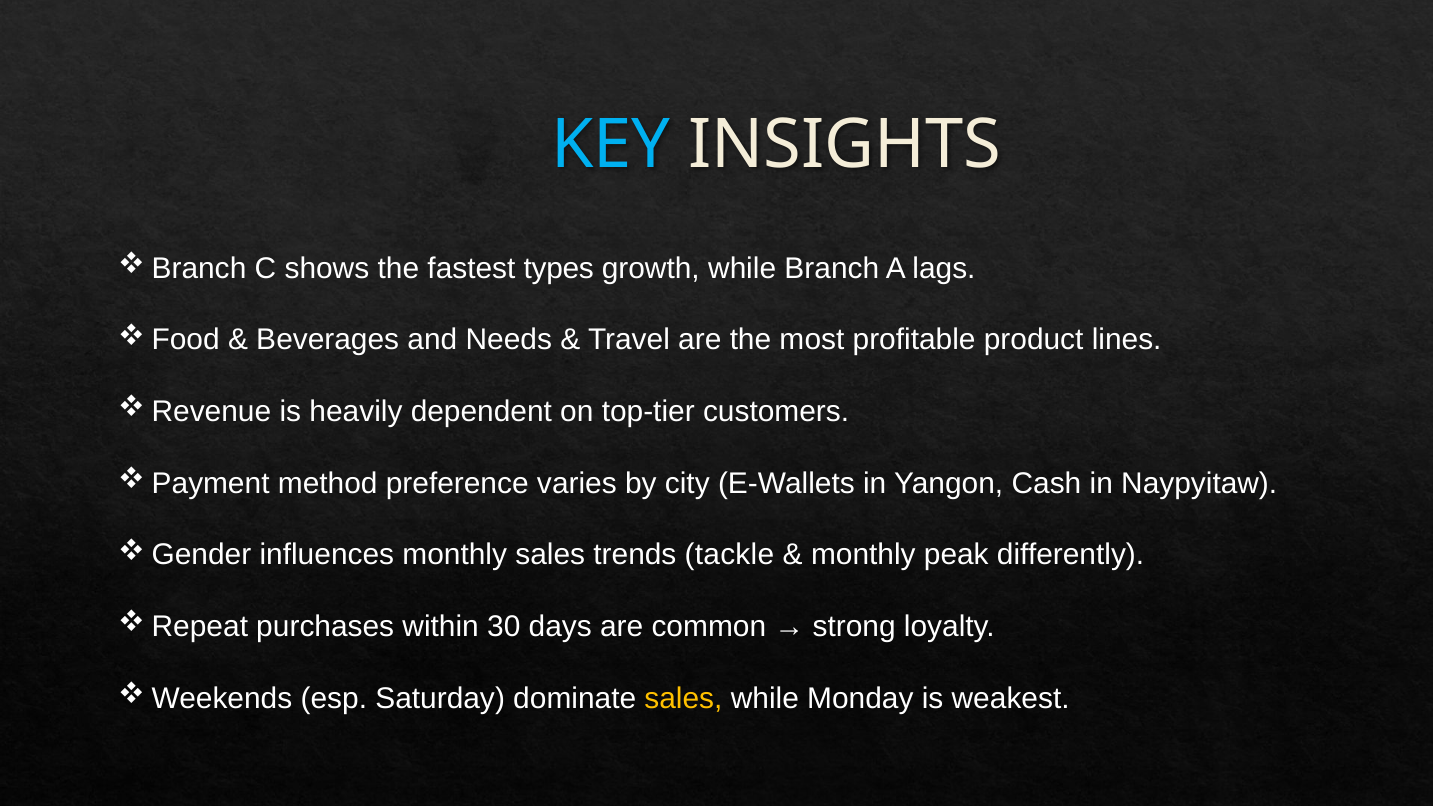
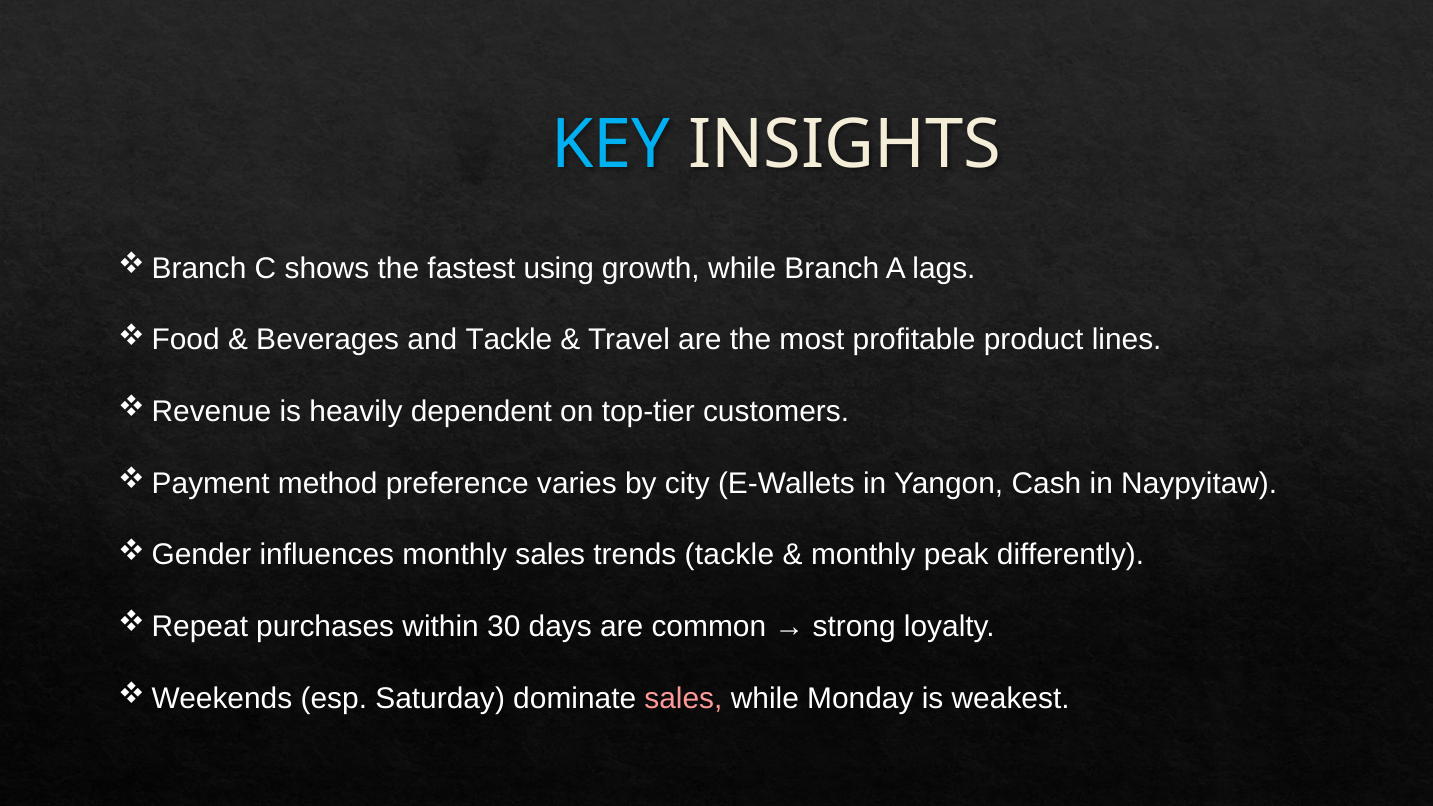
types: types -> using
and Needs: Needs -> Tackle
sales at (683, 698) colour: yellow -> pink
